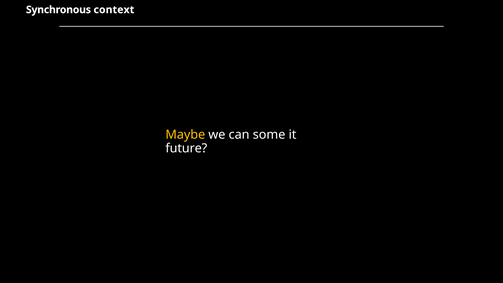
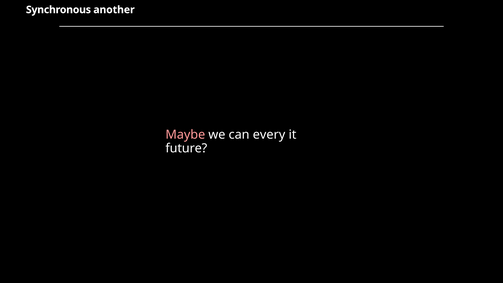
context: context -> another
Maybe colour: yellow -> pink
some: some -> every
